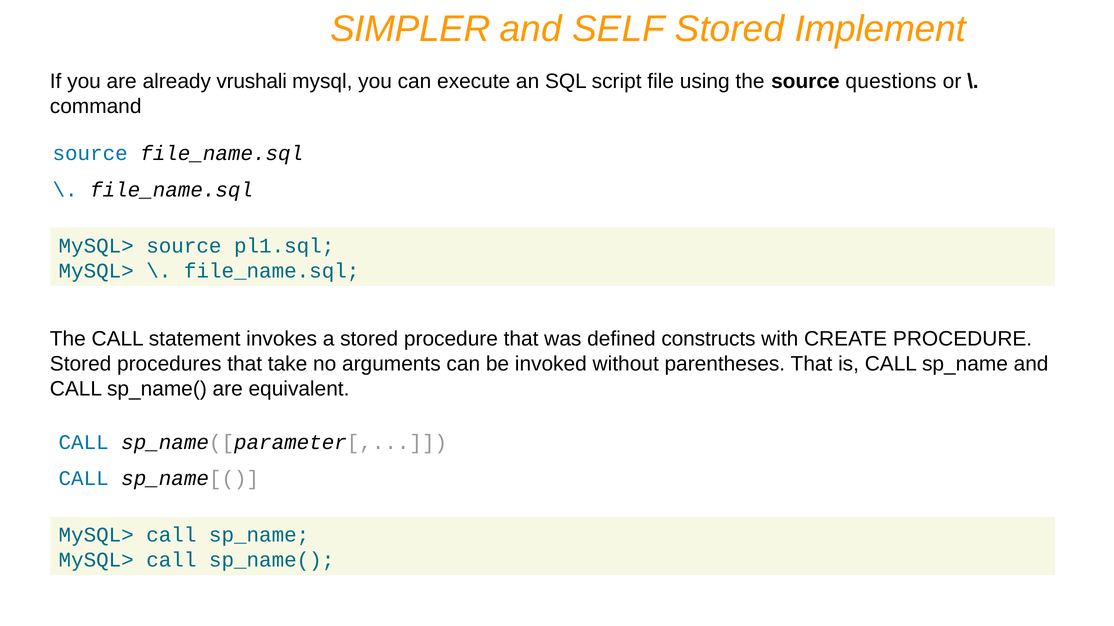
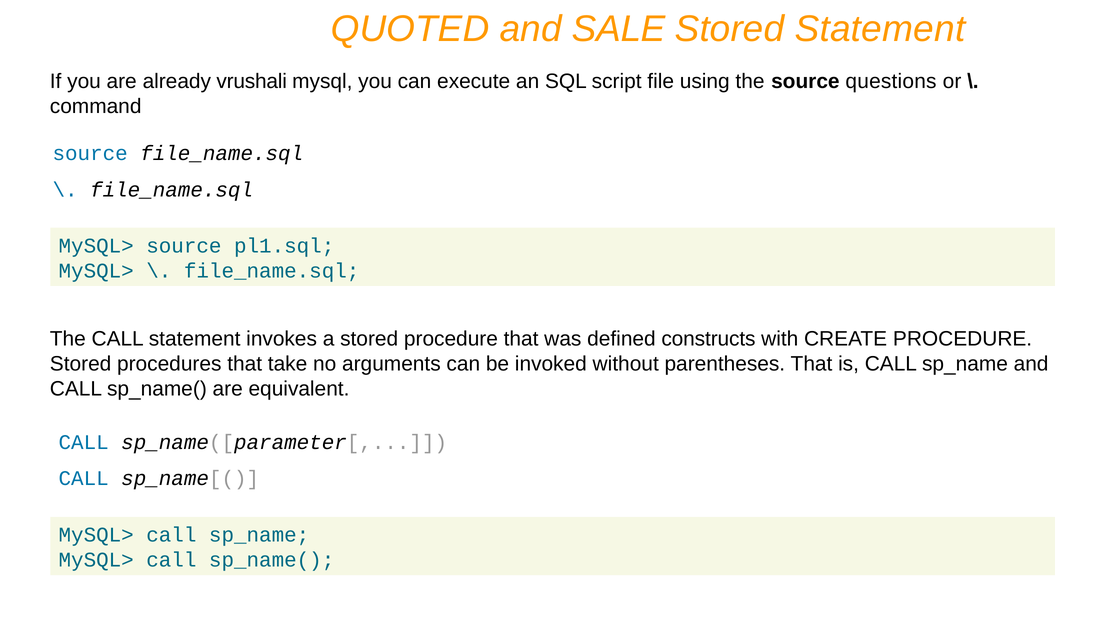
SIMPLER: SIMPLER -> QUOTED
SELF: SELF -> SALE
Stored Implement: Implement -> Statement
